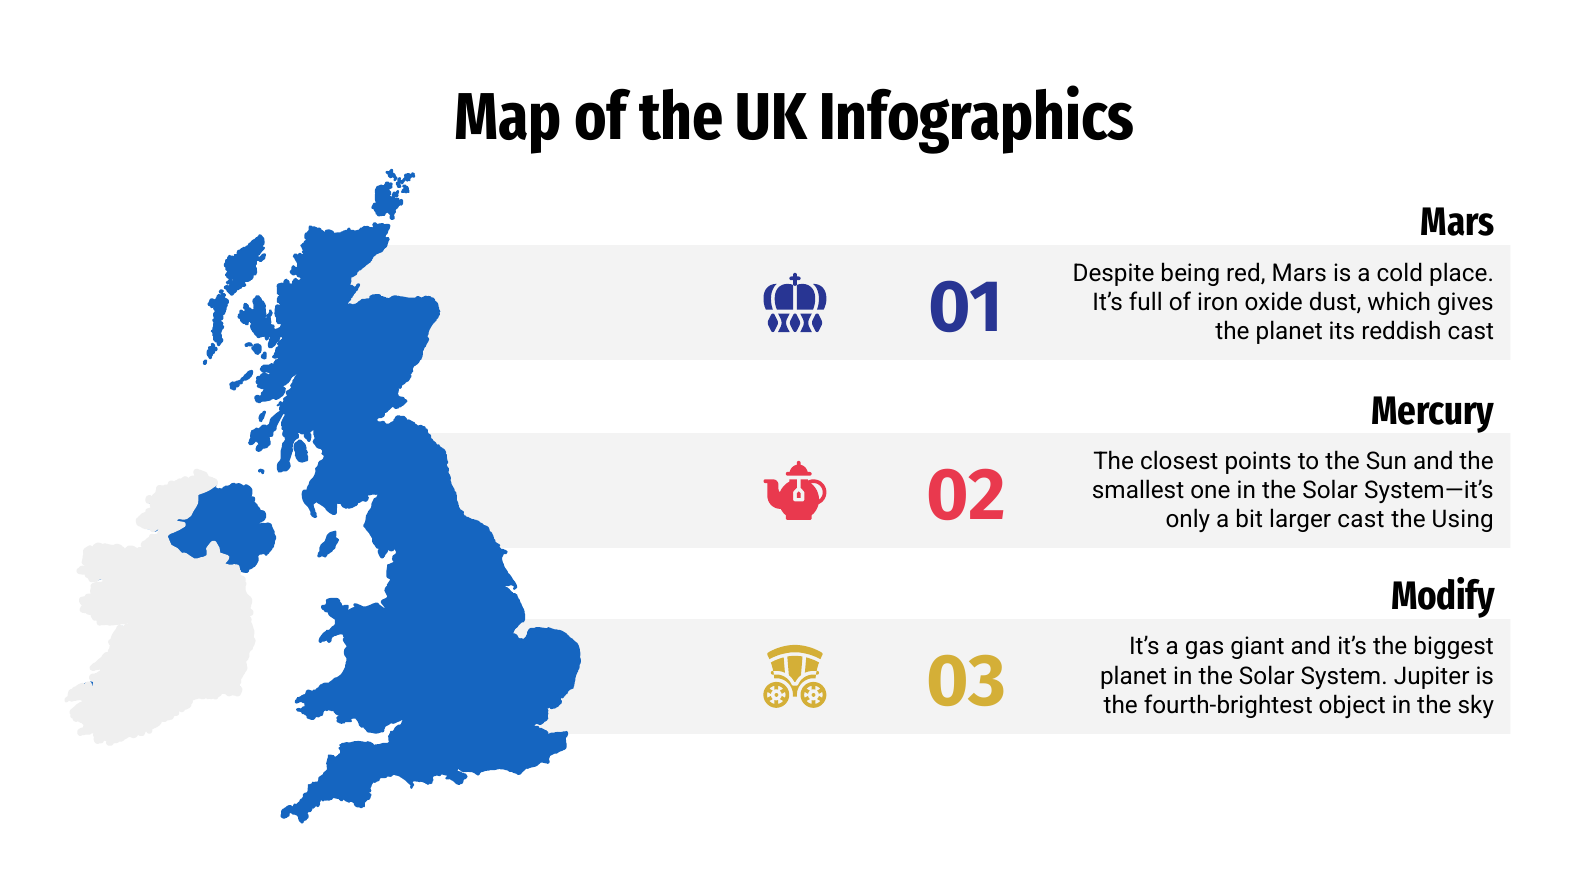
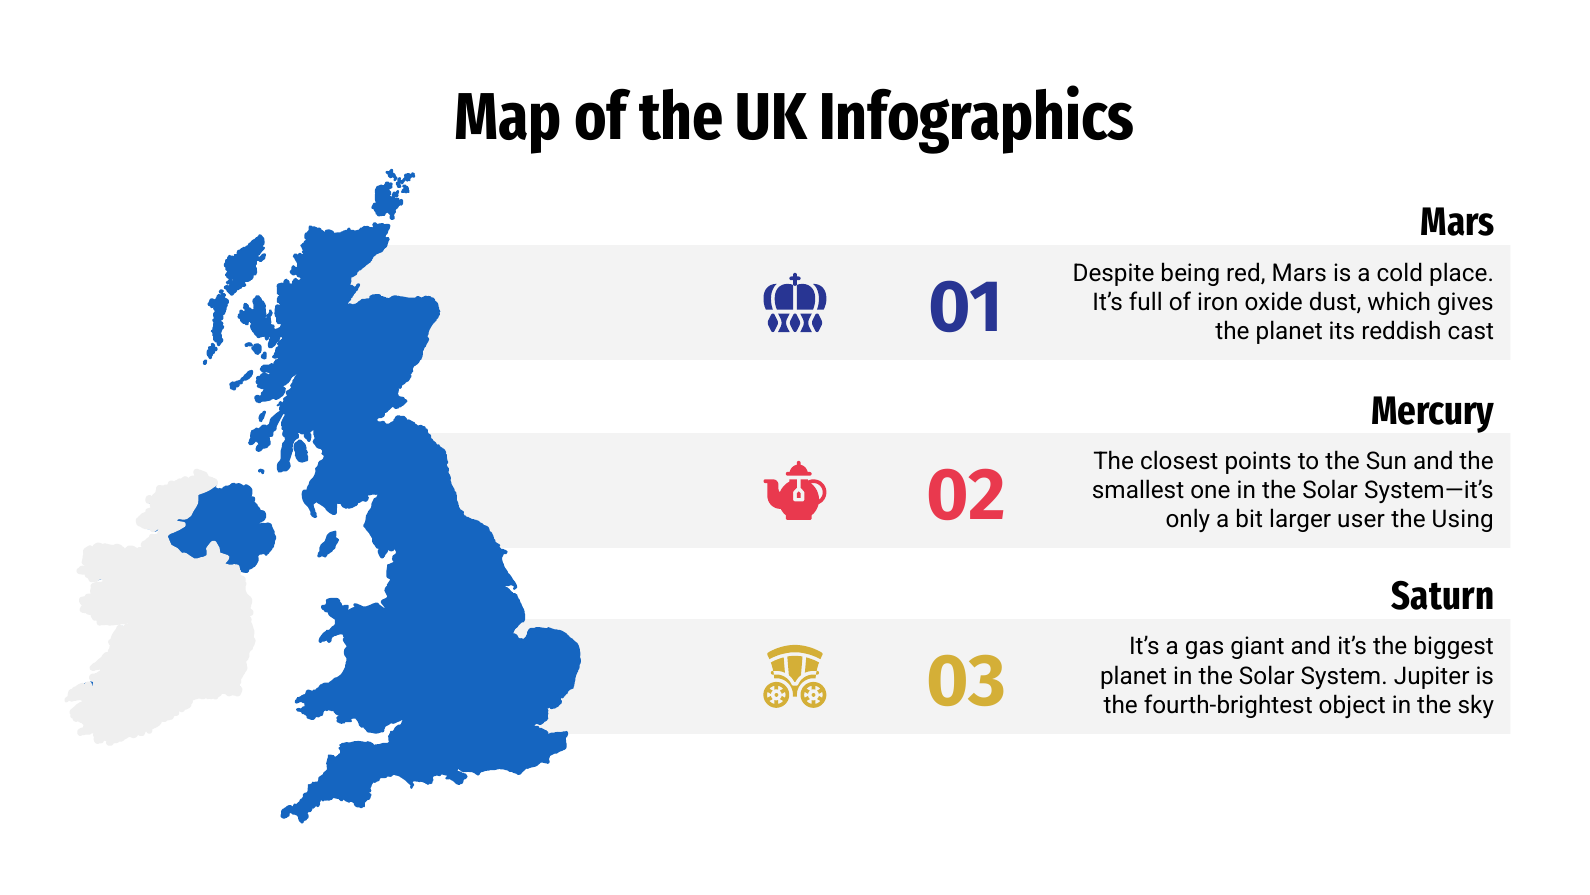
larger cast: cast -> user
Modify: Modify -> Saturn
